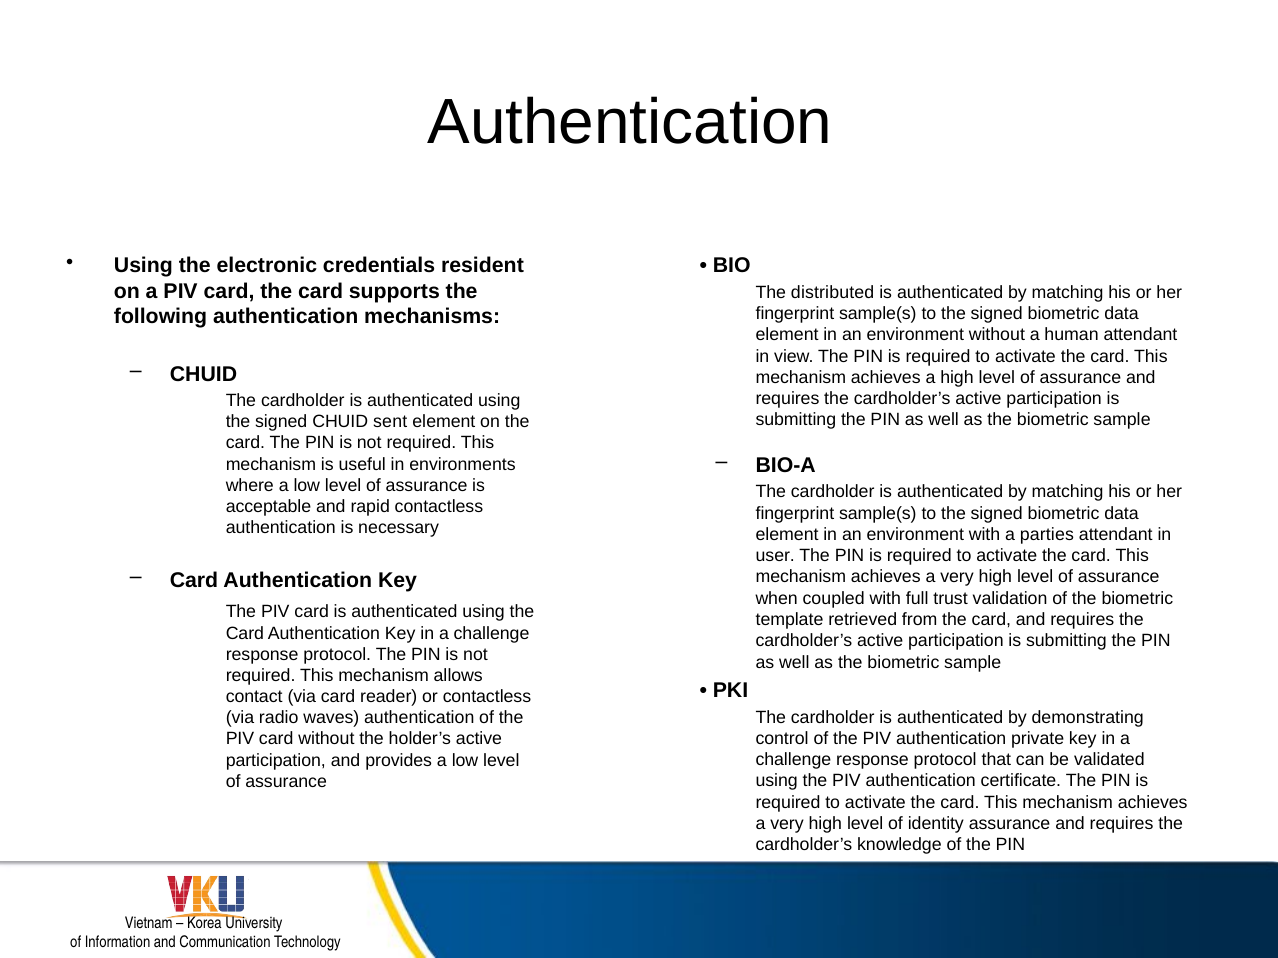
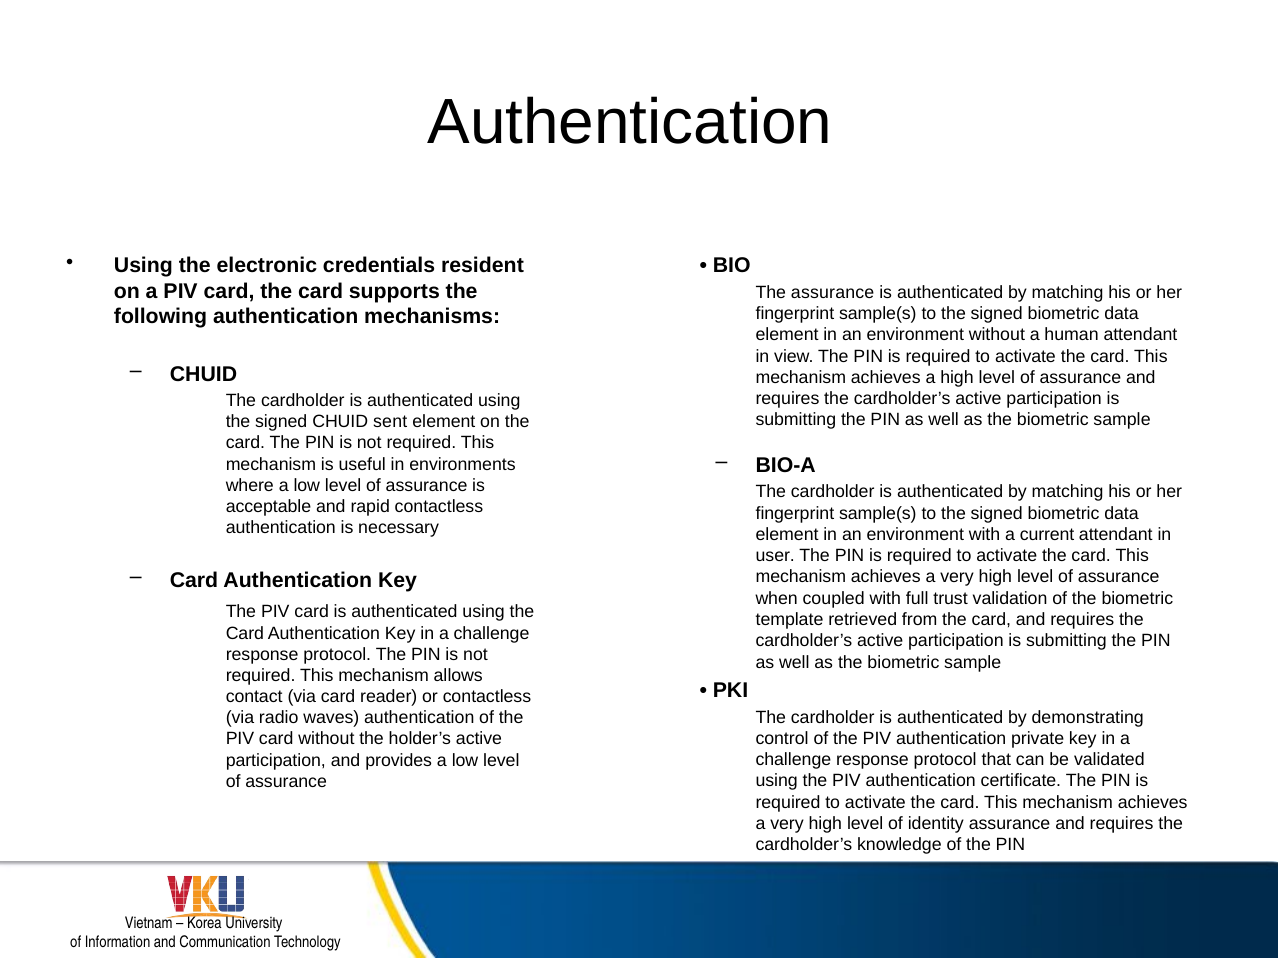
The distributed: distributed -> assurance
parties: parties -> current
